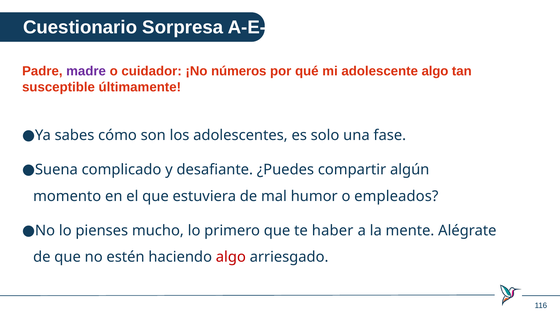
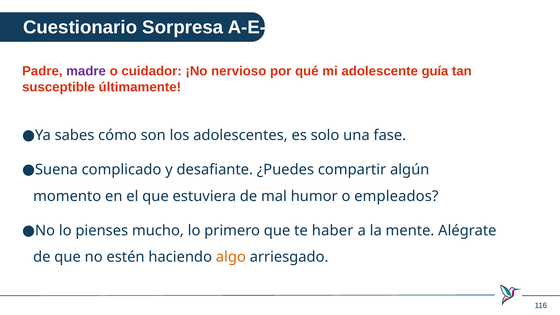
números: números -> nervioso
adolescente algo: algo -> guía
algo at (231, 257) colour: red -> orange
